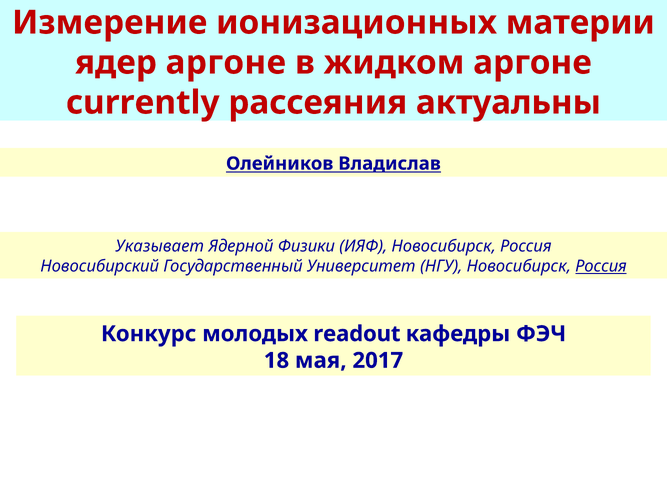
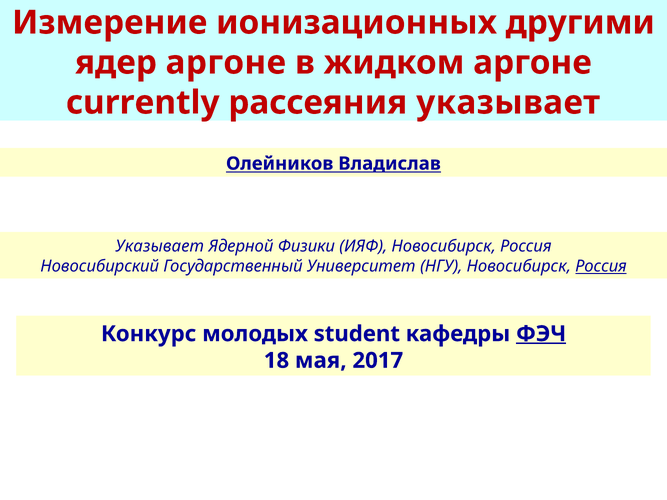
материи: материи -> другими
рассеяния актуальны: актуальны -> указывает
readout: readout -> student
ФЭЧ underline: none -> present
